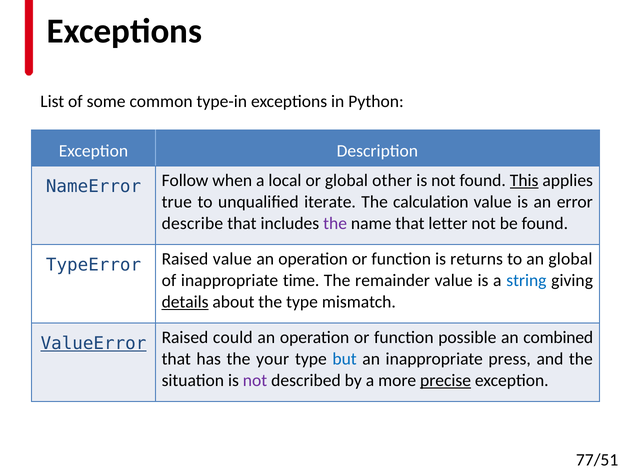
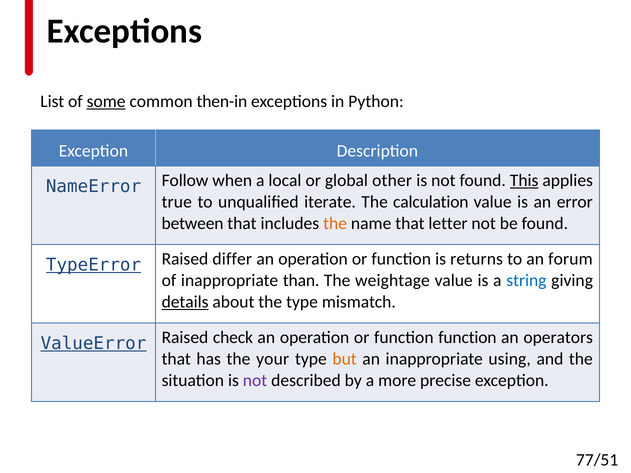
some underline: none -> present
type-in: type-in -> then-in
describe: describe -> between
the at (335, 224) colour: purple -> orange
TypeError underline: none -> present
Raised value: value -> differ
an global: global -> forum
time: time -> than
remainder: remainder -> weightage
could: could -> check
function possible: possible -> function
combined: combined -> operators
but colour: blue -> orange
press: press -> using
precise underline: present -> none
